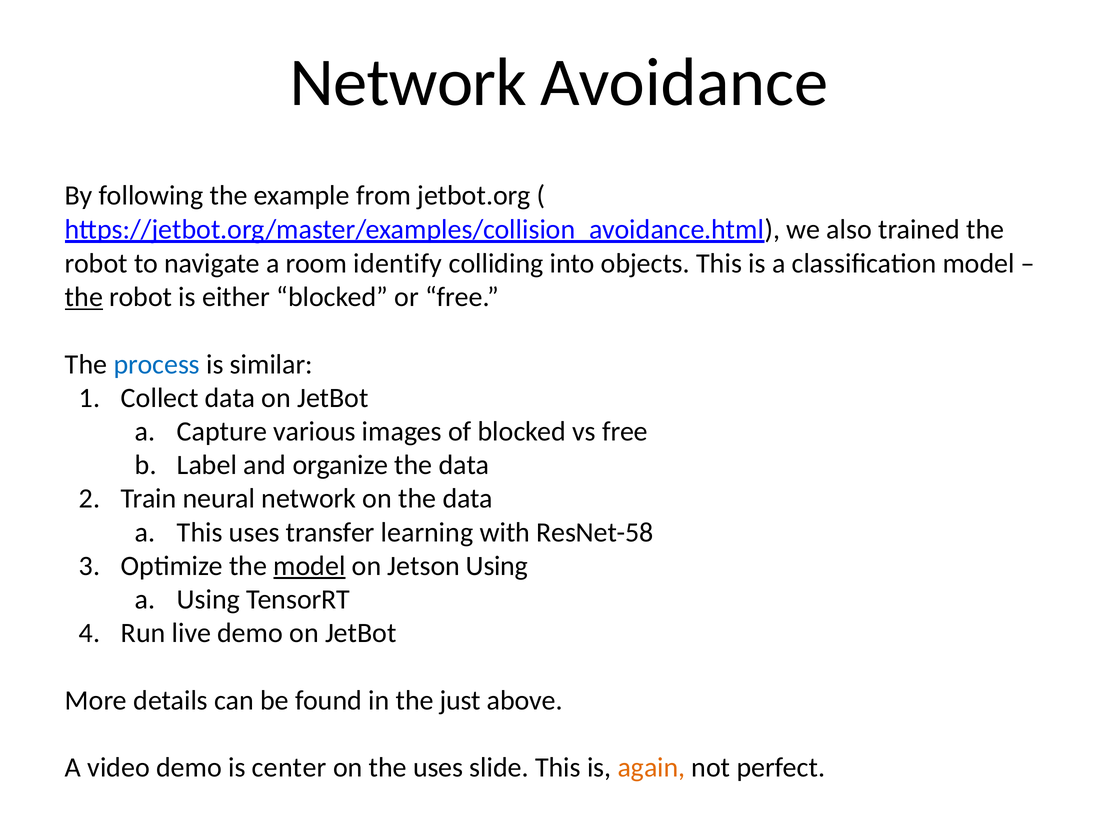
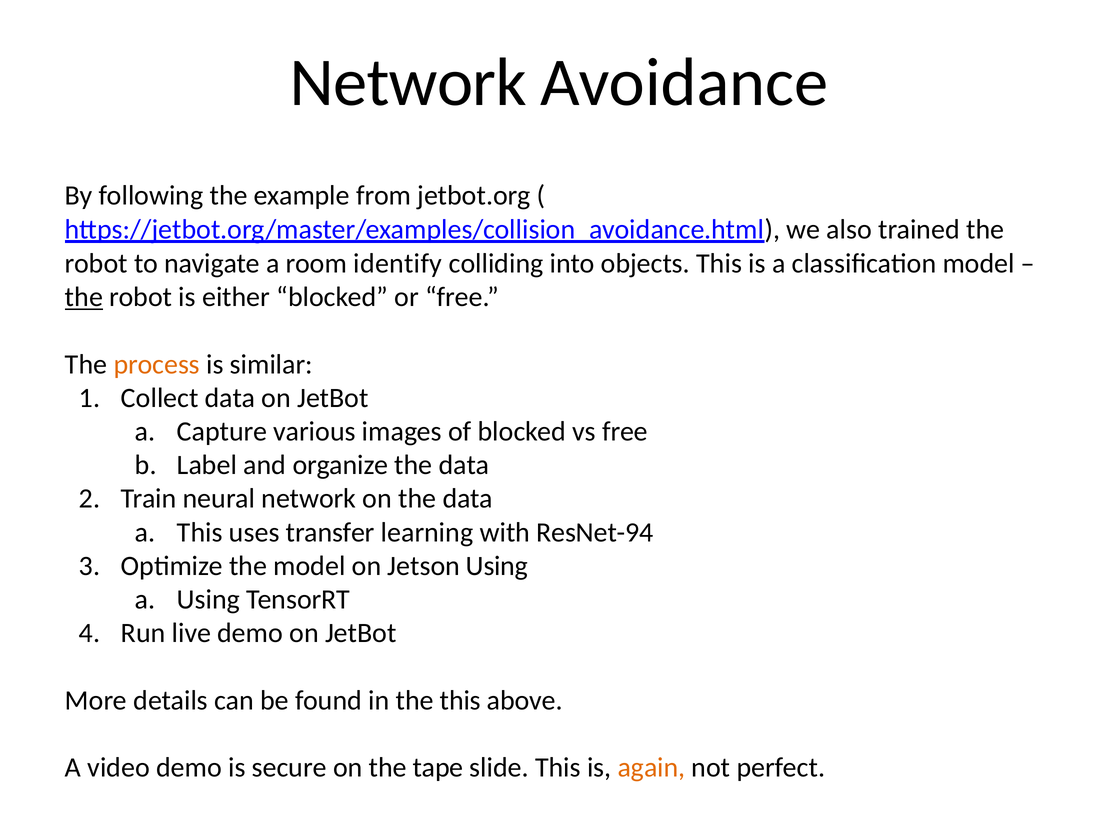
process colour: blue -> orange
ResNet-58: ResNet-58 -> ResNet-94
model at (309, 566) underline: present -> none
the just: just -> this
center: center -> secure
the uses: uses -> tape
